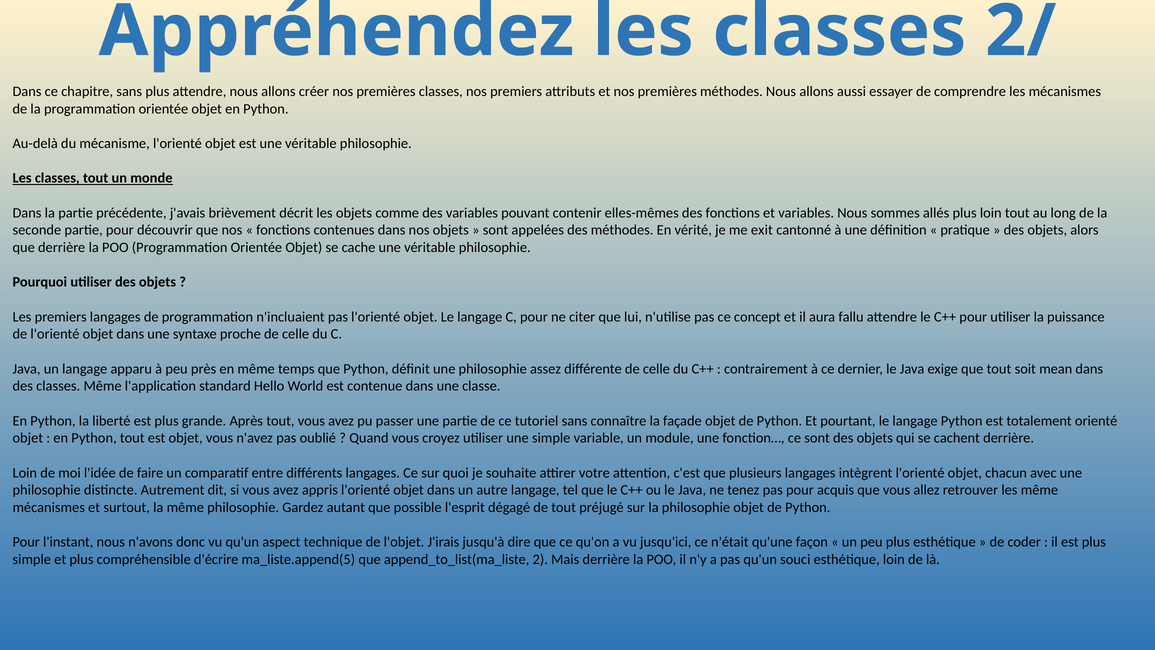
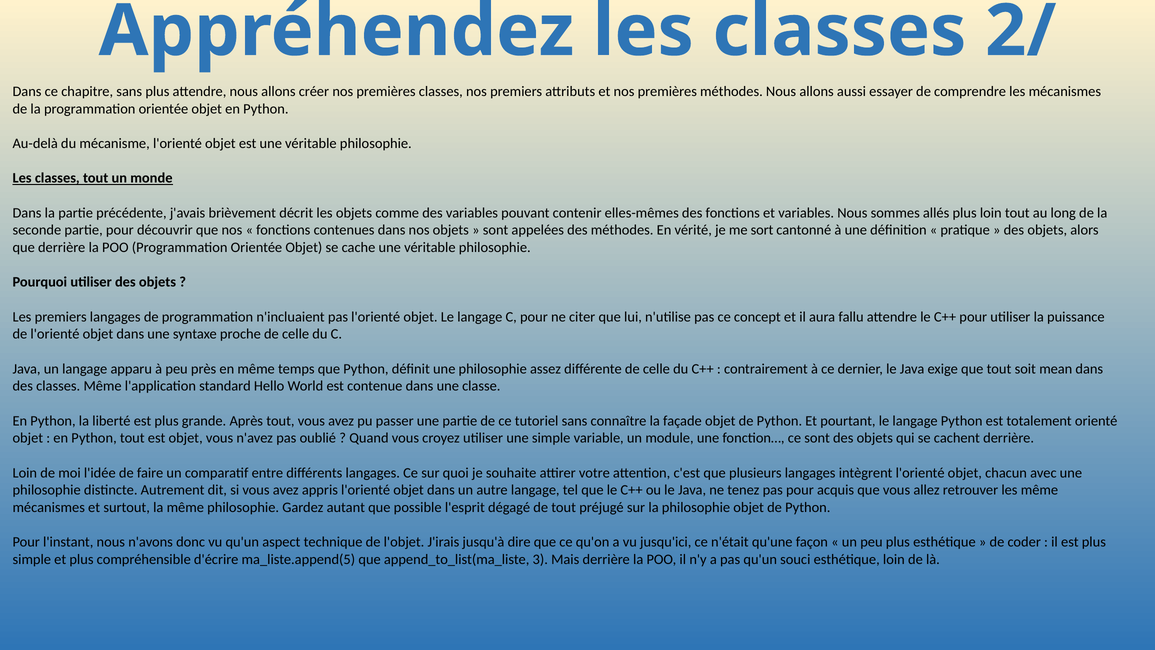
exit: exit -> sort
2: 2 -> 3
